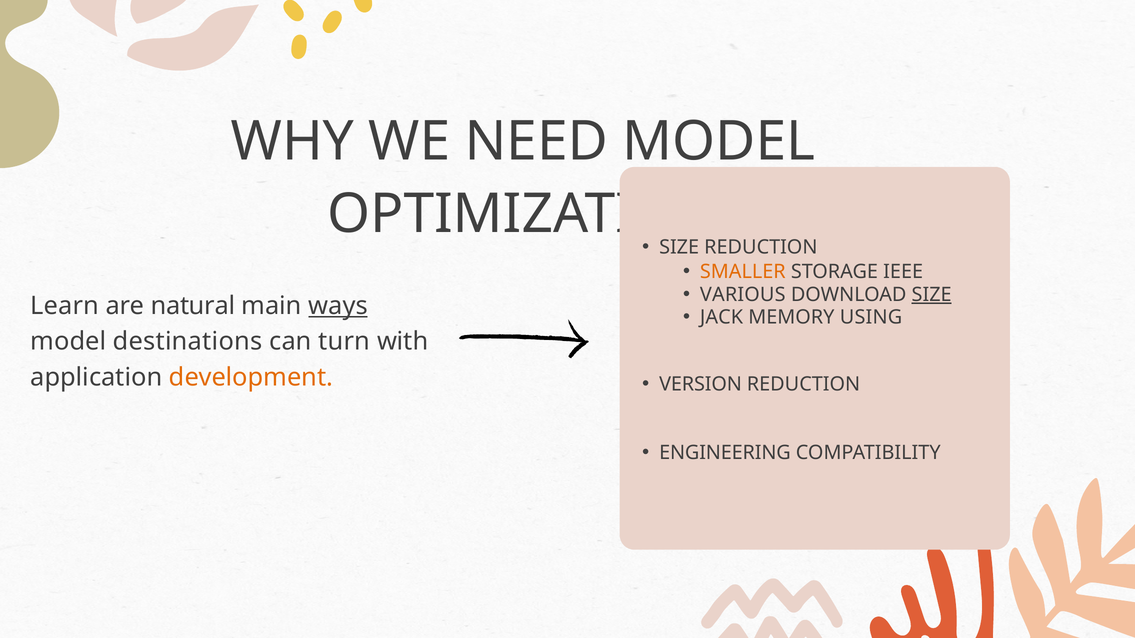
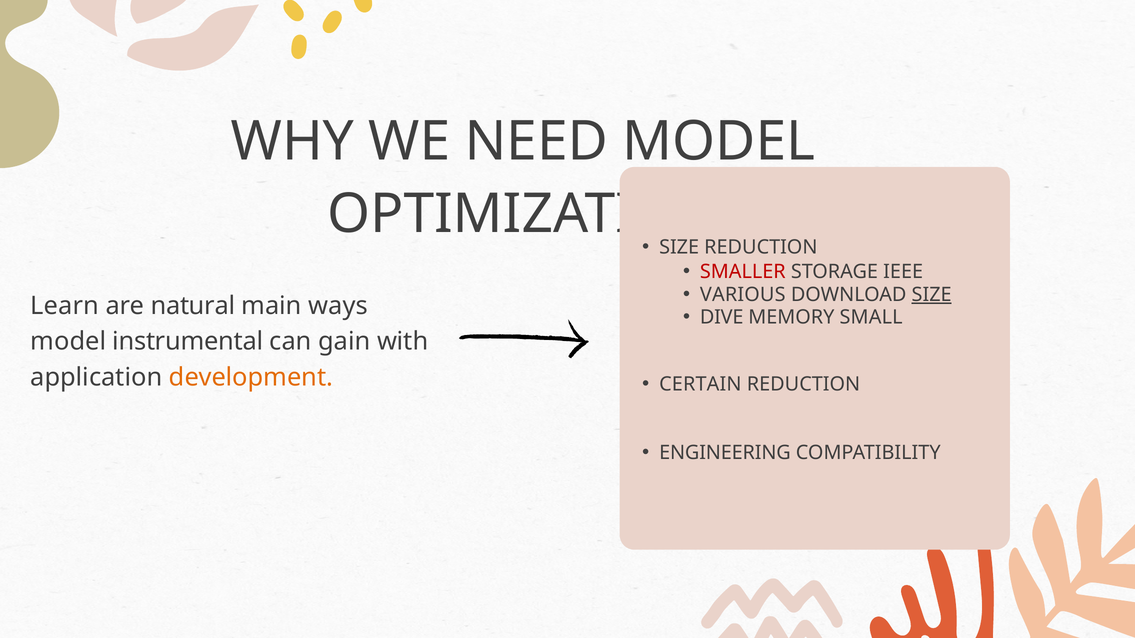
SMALLER colour: orange -> red
ways underline: present -> none
JACK: JACK -> DIVE
USING: USING -> SMALL
destinations: destinations -> instrumental
turn: turn -> gain
VERSION: VERSION -> CERTAIN
